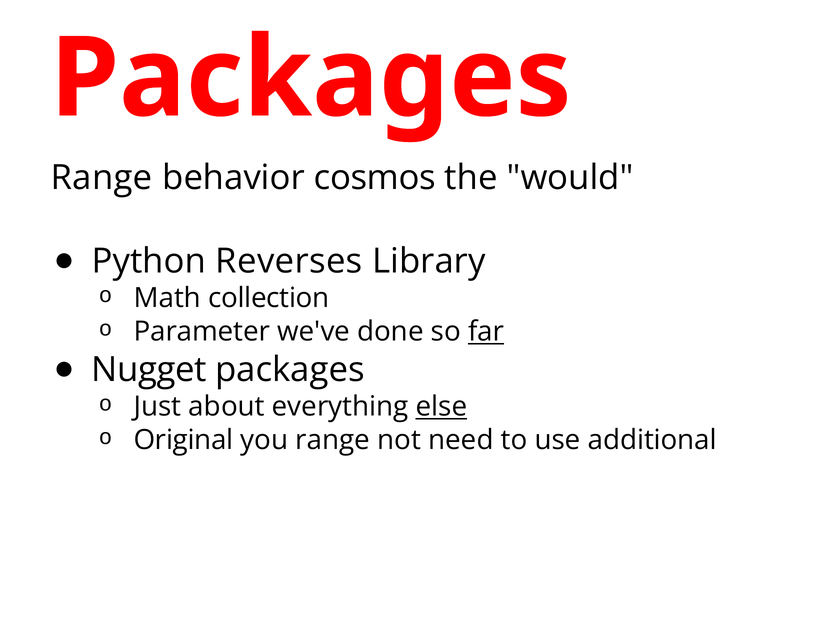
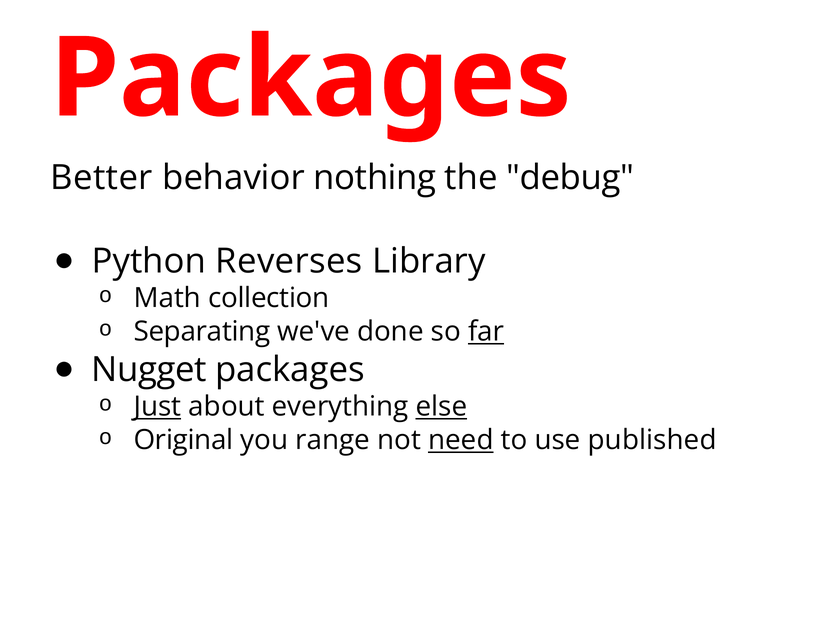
Range at (102, 178): Range -> Better
cosmos: cosmos -> nothing
would: would -> debug
Parameter: Parameter -> Separating
Just underline: none -> present
need underline: none -> present
additional: additional -> published
